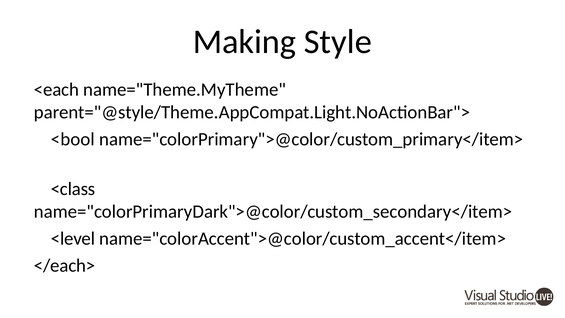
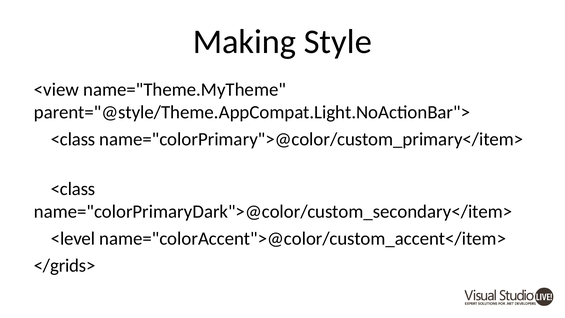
<each: <each -> <view
<bool at (73, 139): <bool -> <class
</each>: </each> -> </grids>
